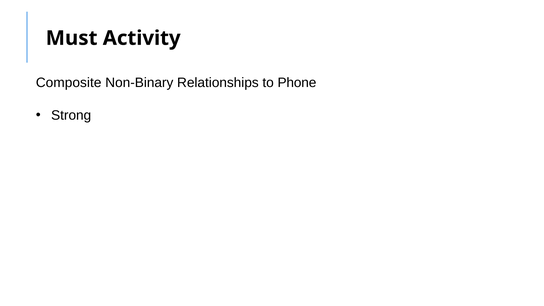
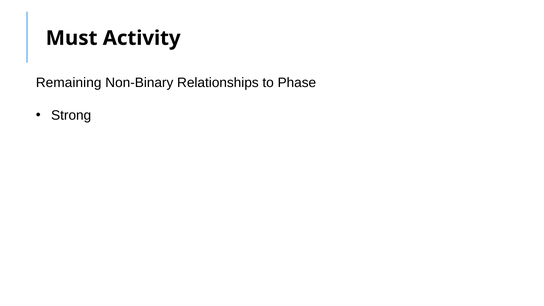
Composite: Composite -> Remaining
Phone: Phone -> Phase
